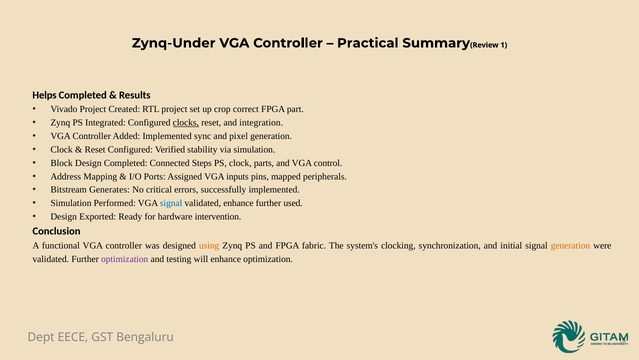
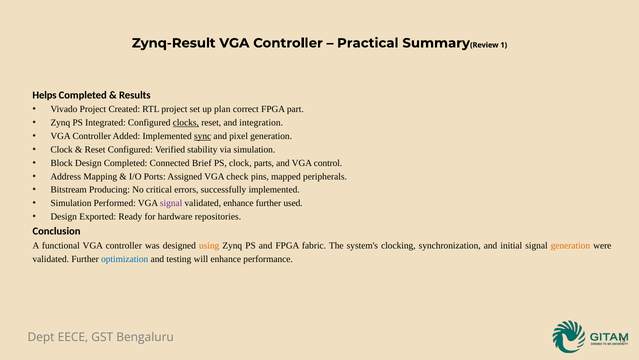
Zynq-Under: Zynq-Under -> Zynq-Result
crop: crop -> plan
sync underline: none -> present
Steps: Steps -> Brief
inputs: inputs -> check
Generates: Generates -> Producing
signal at (171, 203) colour: blue -> purple
intervention: intervention -> repositories
optimization at (125, 259) colour: purple -> blue
enhance optimization: optimization -> performance
